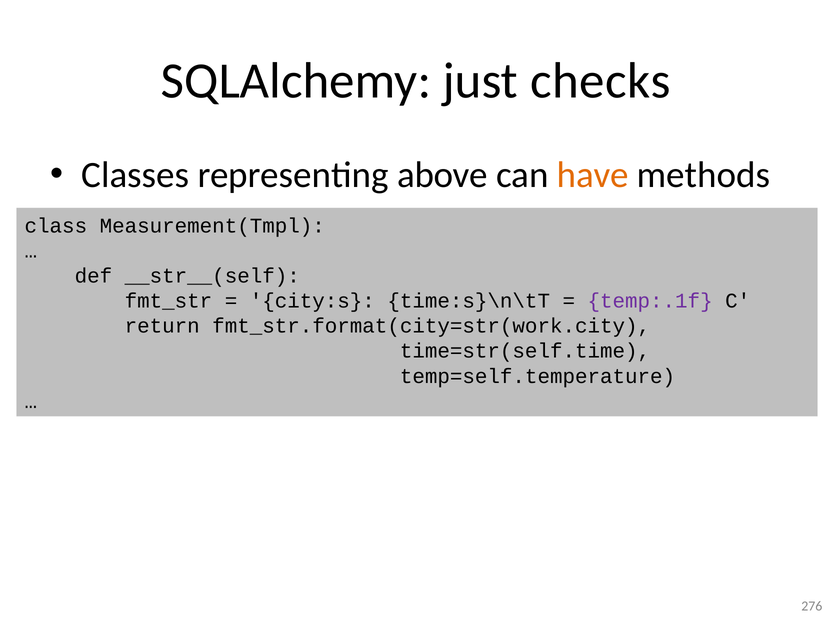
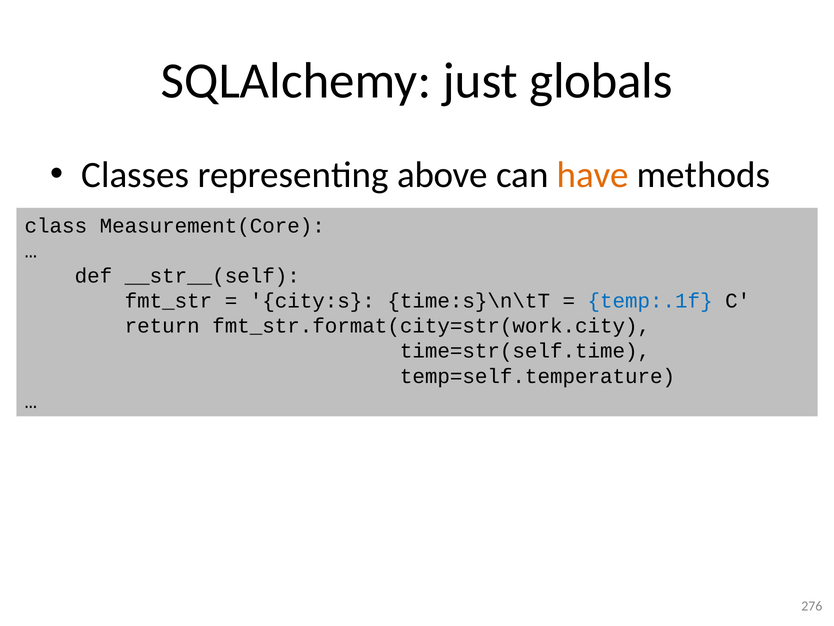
checks: checks -> globals
Measurement(Tmpl: Measurement(Tmpl -> Measurement(Core
temp:.1f colour: purple -> blue
